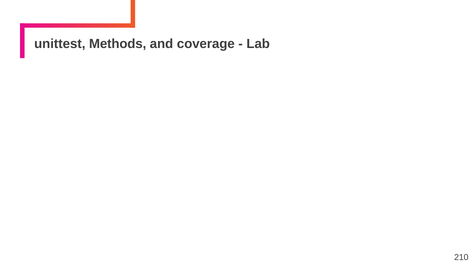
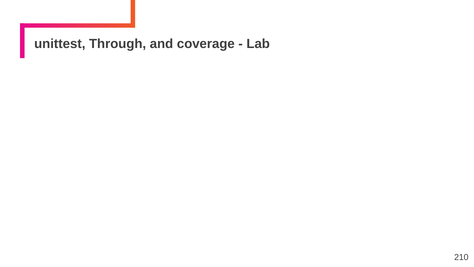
Methods: Methods -> Through
